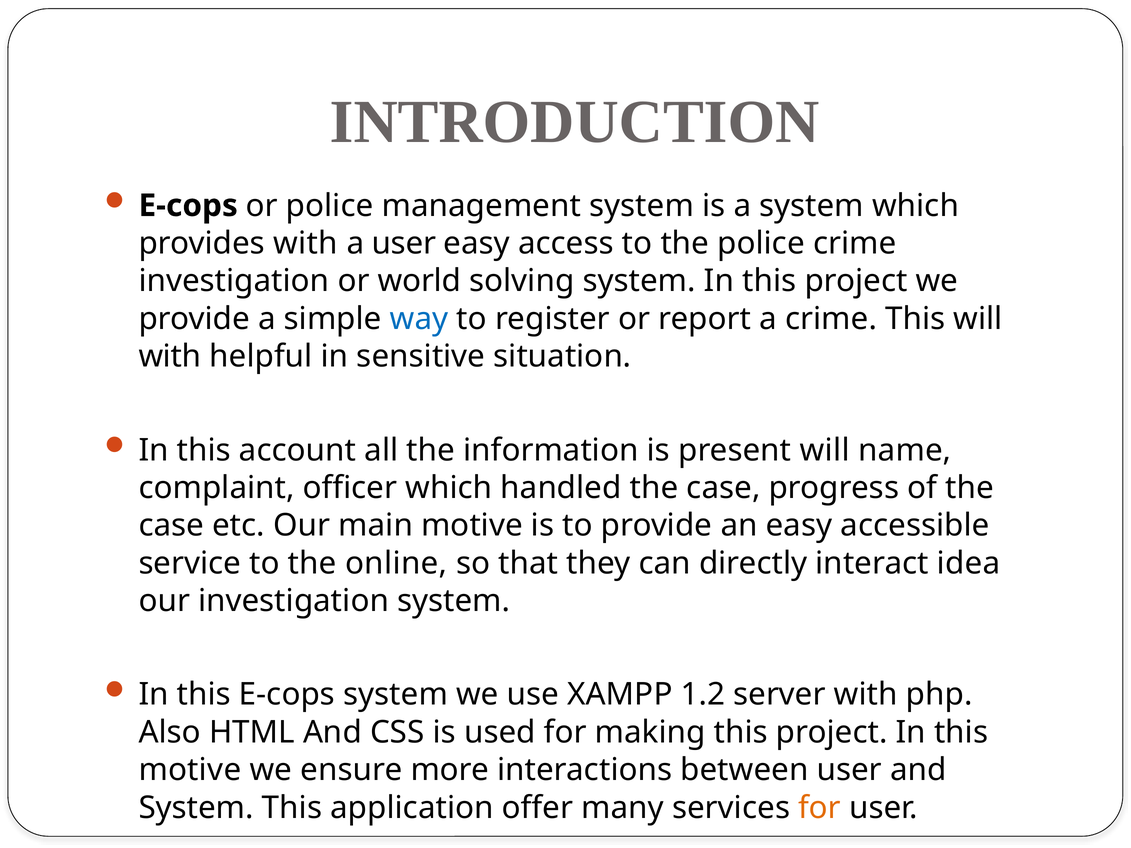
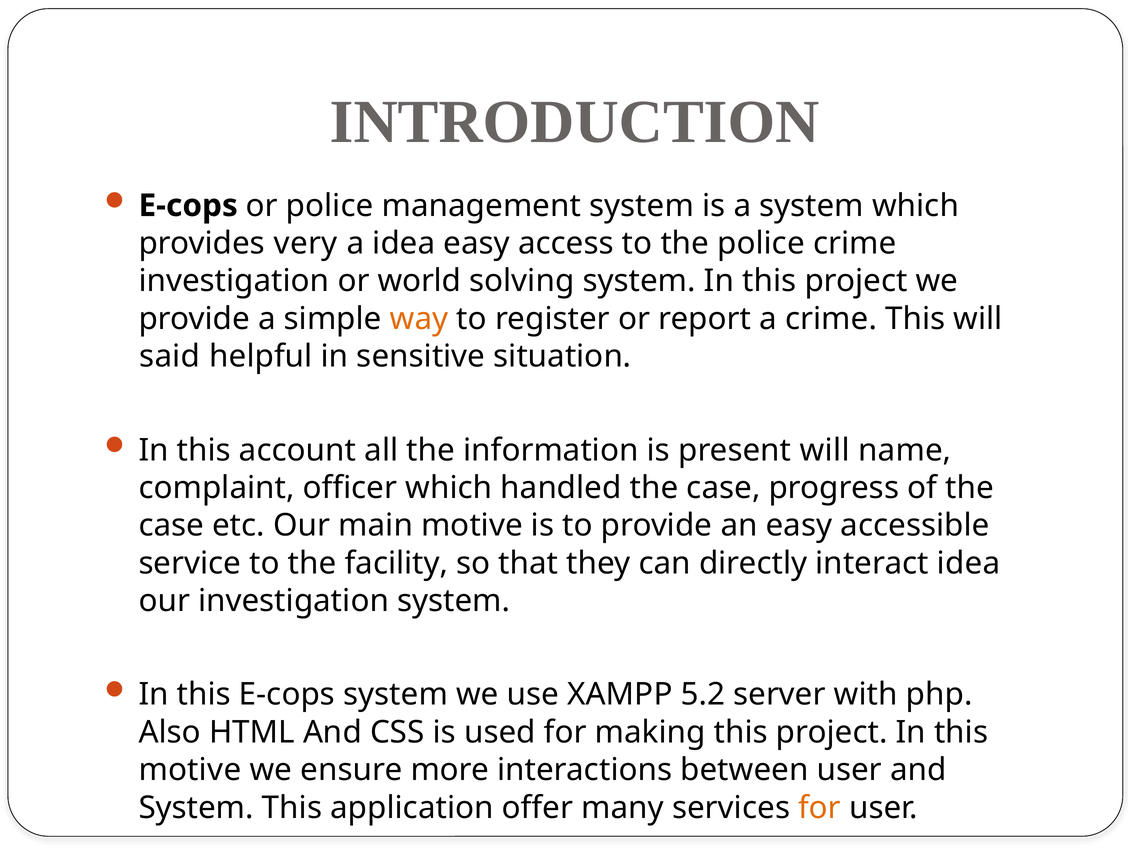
provides with: with -> very
a user: user -> idea
way colour: blue -> orange
with at (170, 357): with -> said
online: online -> facility
1.2: 1.2 -> 5.2
